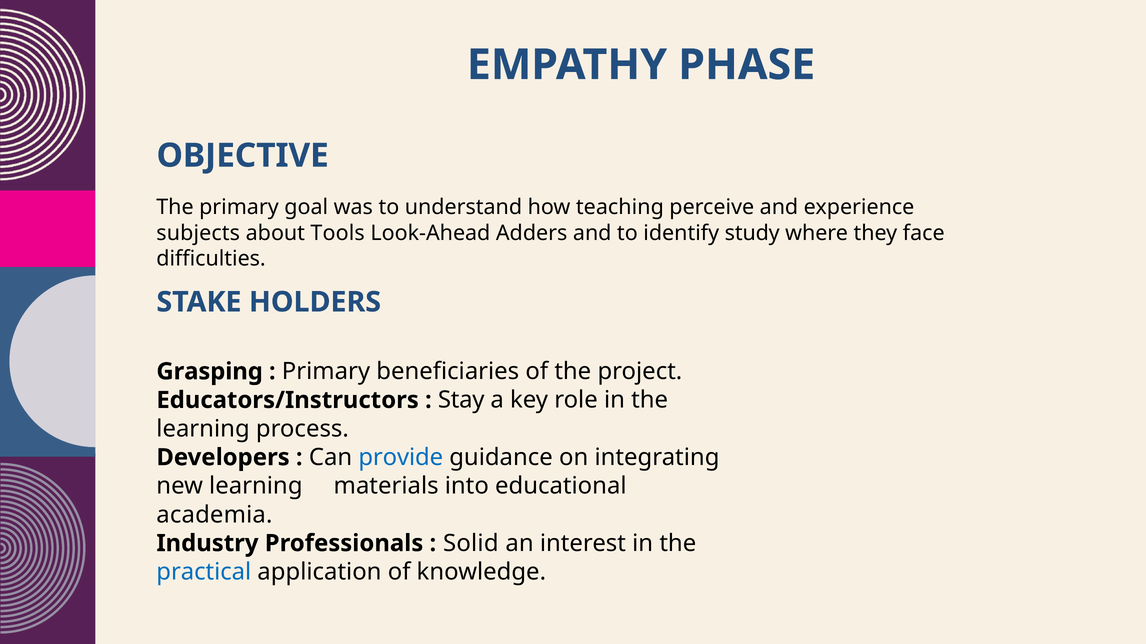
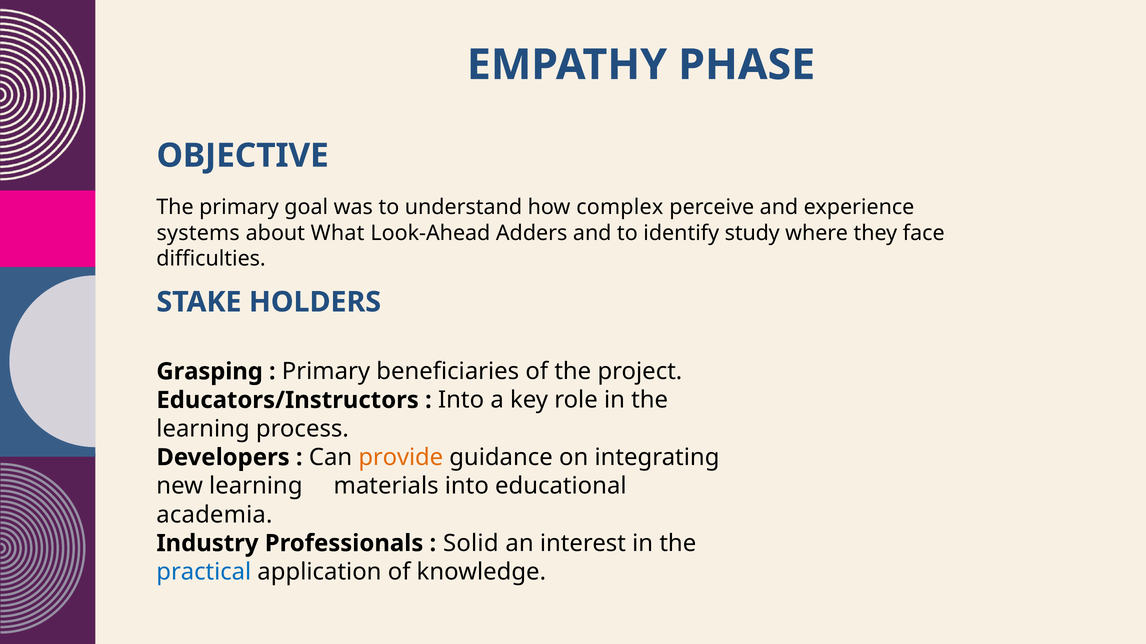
teaching: teaching -> complex
subjects: subjects -> systems
Tools: Tools -> What
Stay at (461, 400): Stay -> Into
provide colour: blue -> orange
